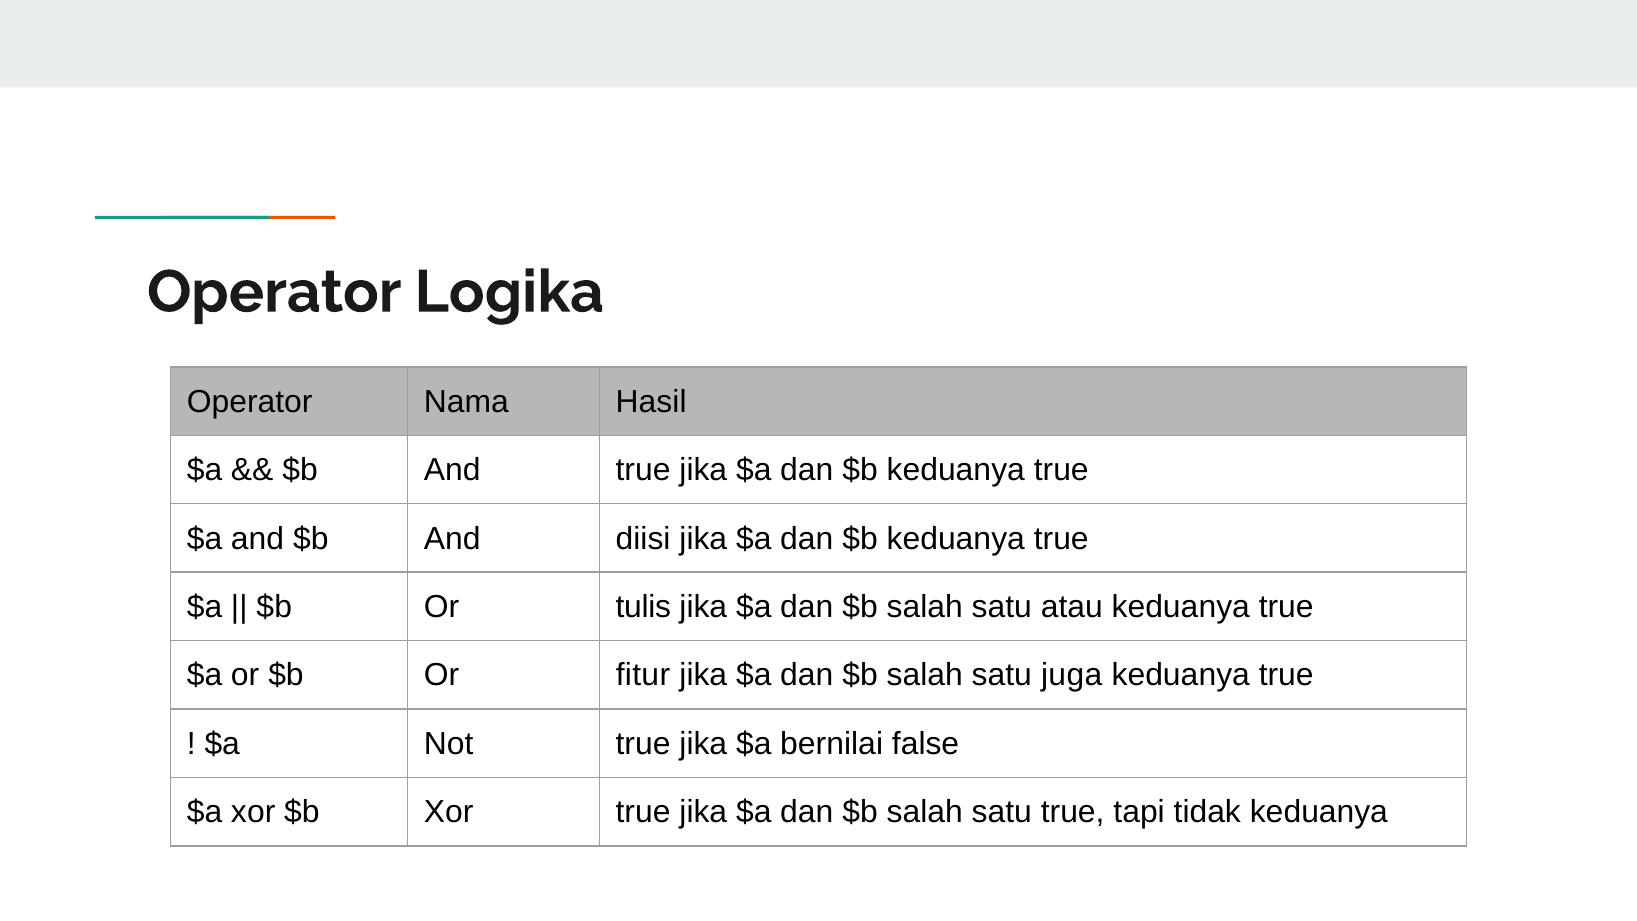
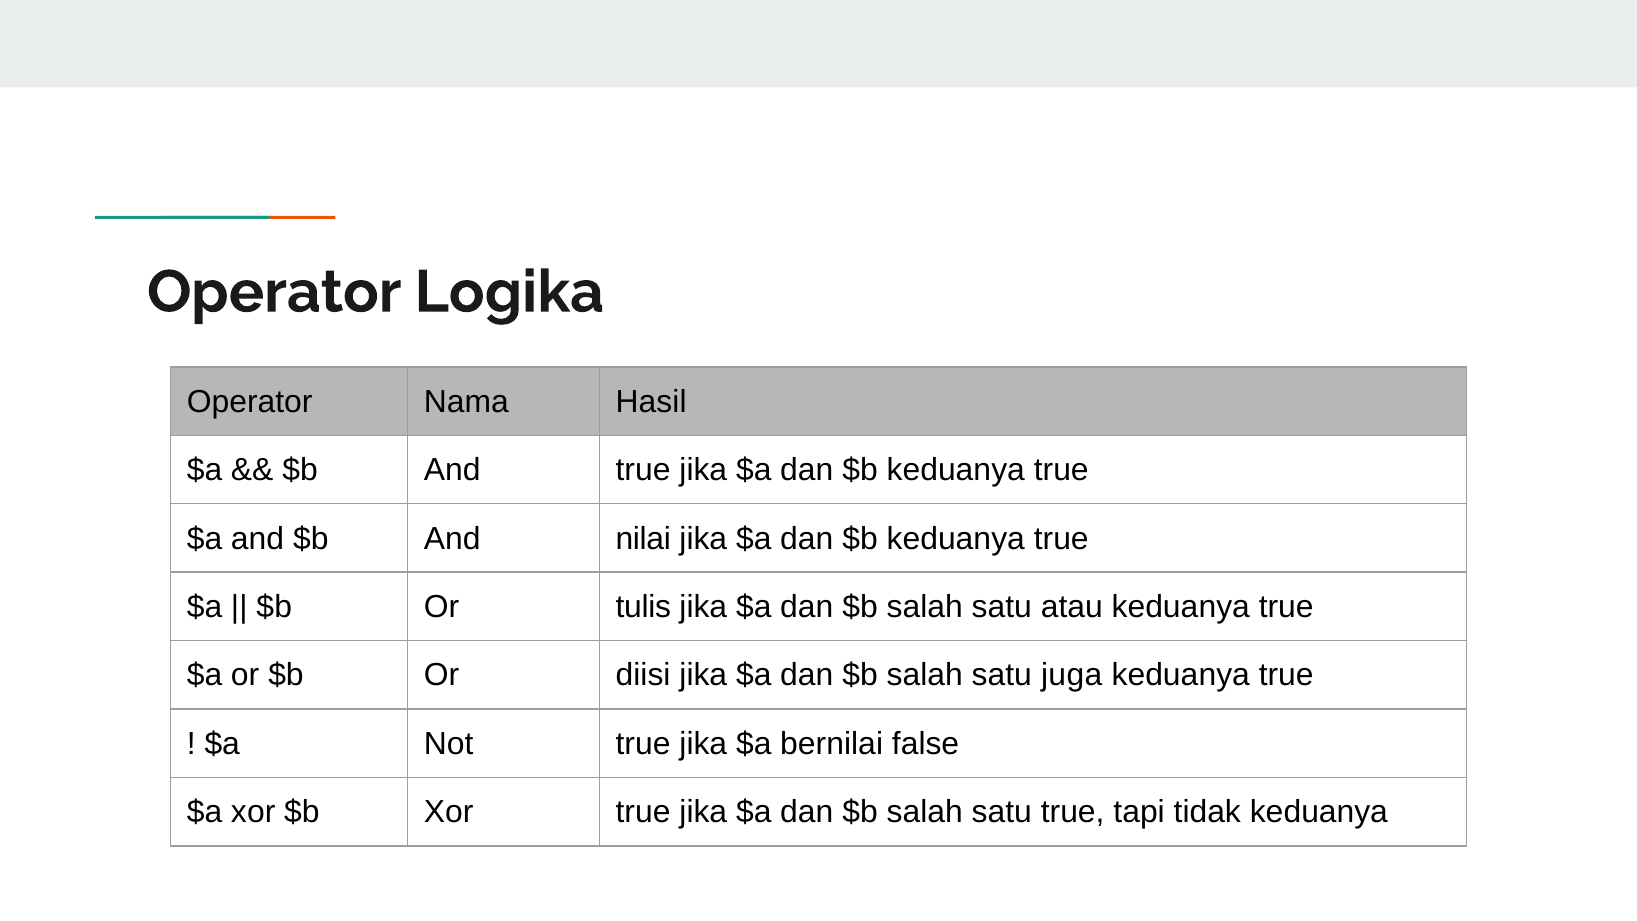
diisi: diisi -> nilai
fitur: fitur -> diisi
